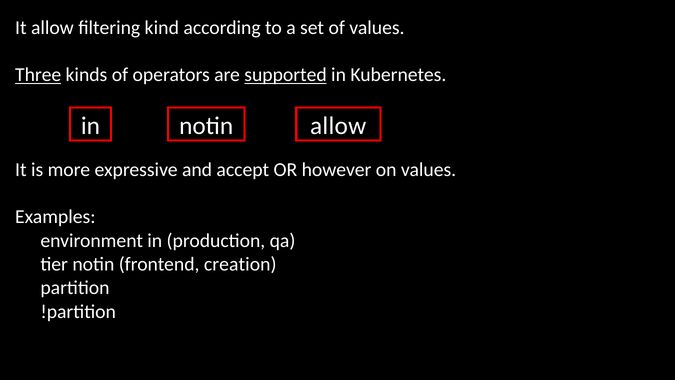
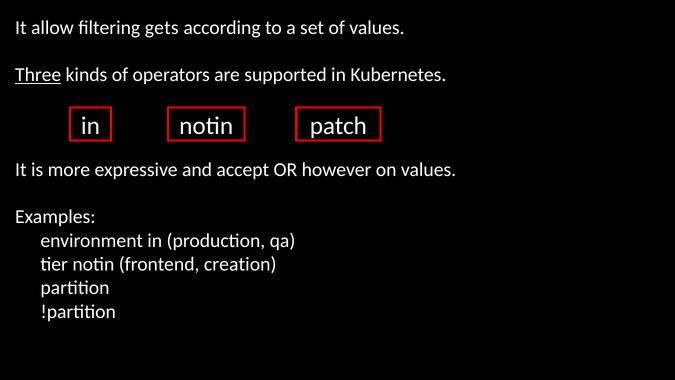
kind: kind -> gets
supported underline: present -> none
notin allow: allow -> patch
